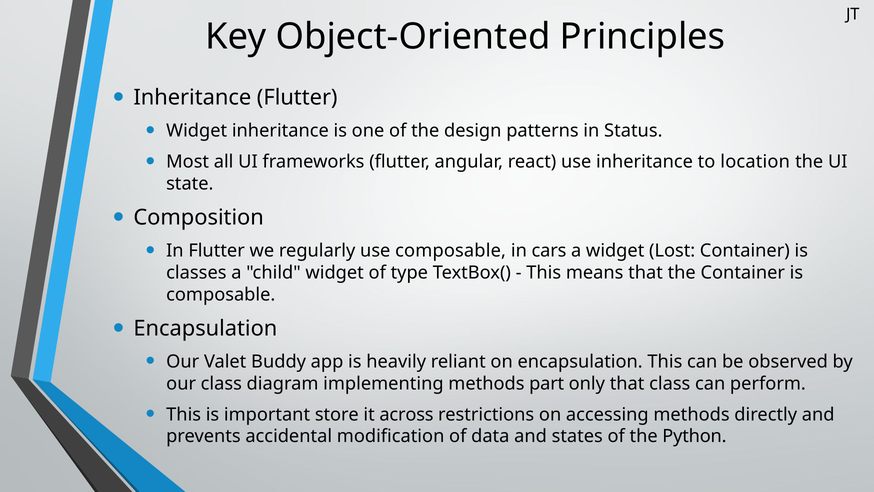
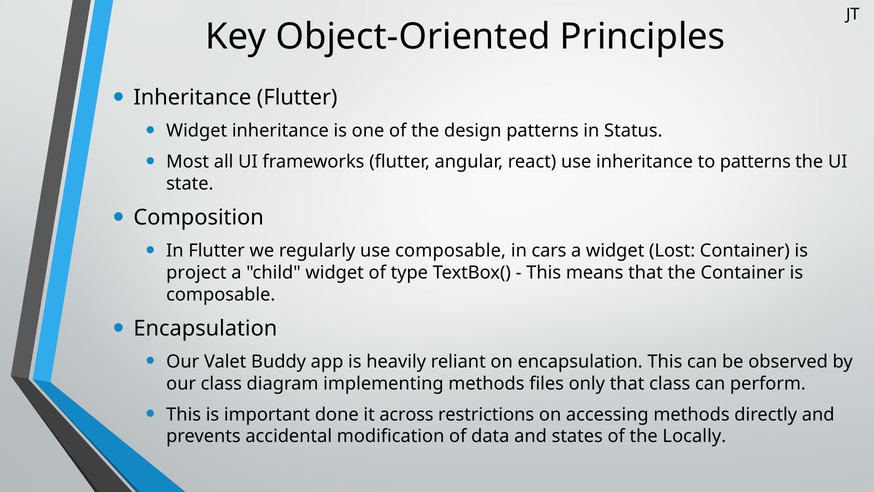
to location: location -> patterns
classes: classes -> project
part: part -> files
store: store -> done
Python: Python -> Locally
